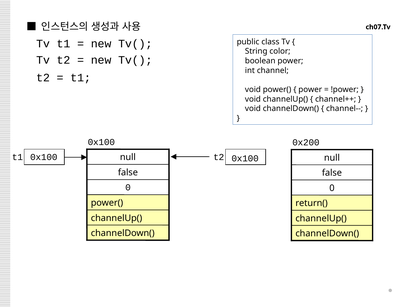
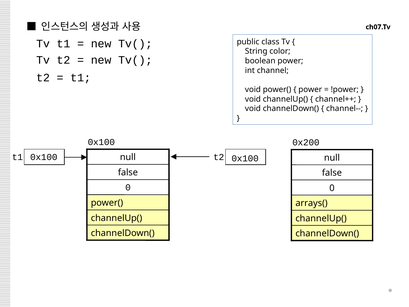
return(: return( -> arrays(
